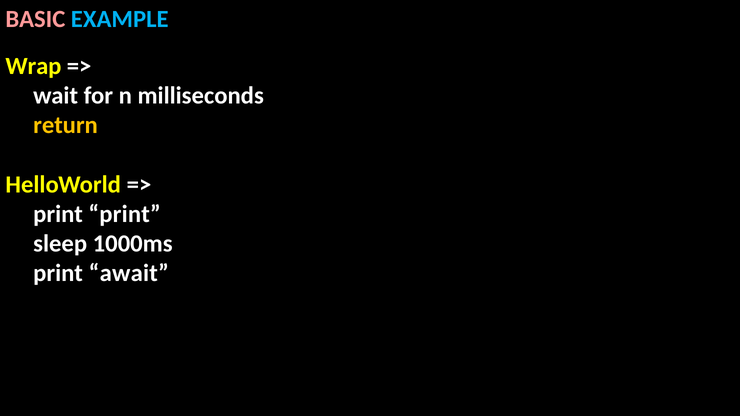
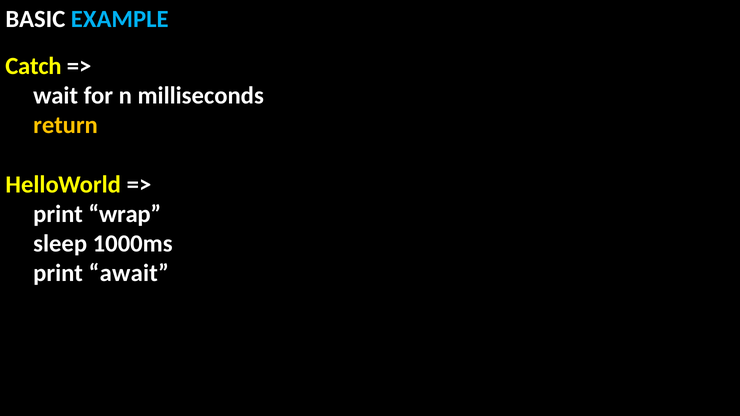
BASIC colour: pink -> white
Wrap: Wrap -> Catch
print print: print -> wrap
